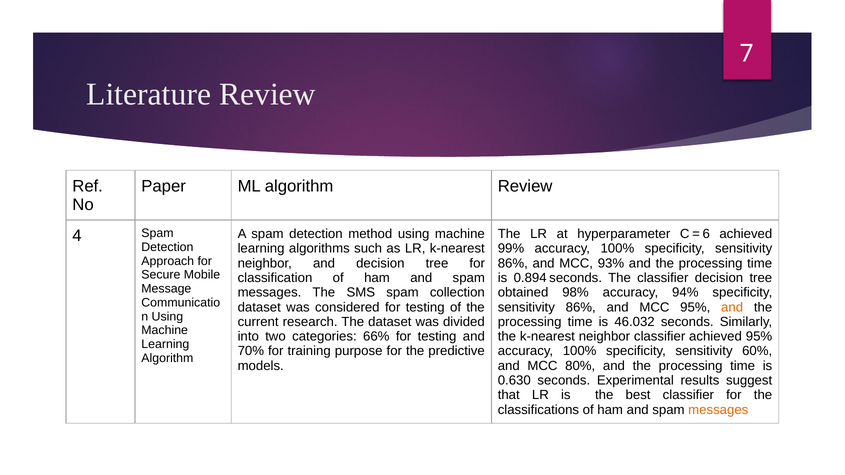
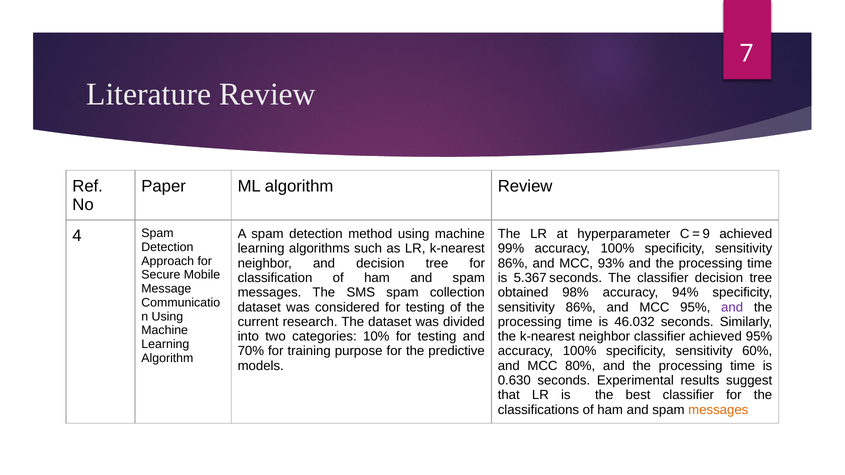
6: 6 -> 9
0.894: 0.894 -> 5.367
and at (732, 307) colour: orange -> purple
66%: 66% -> 10%
